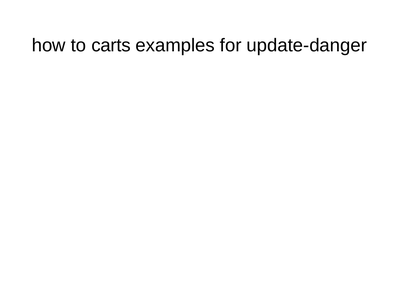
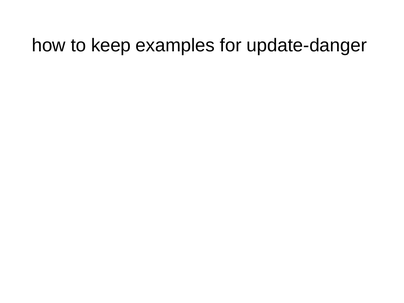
carts: carts -> keep
